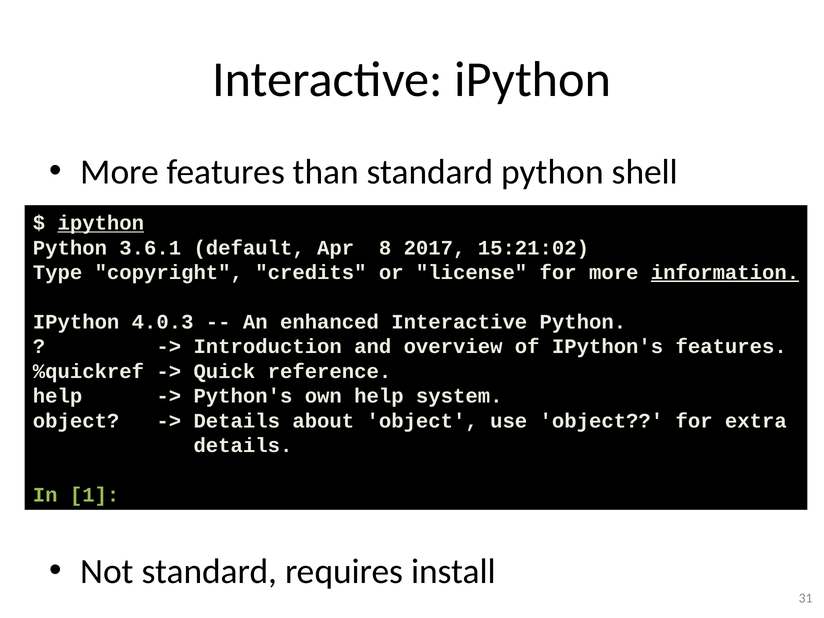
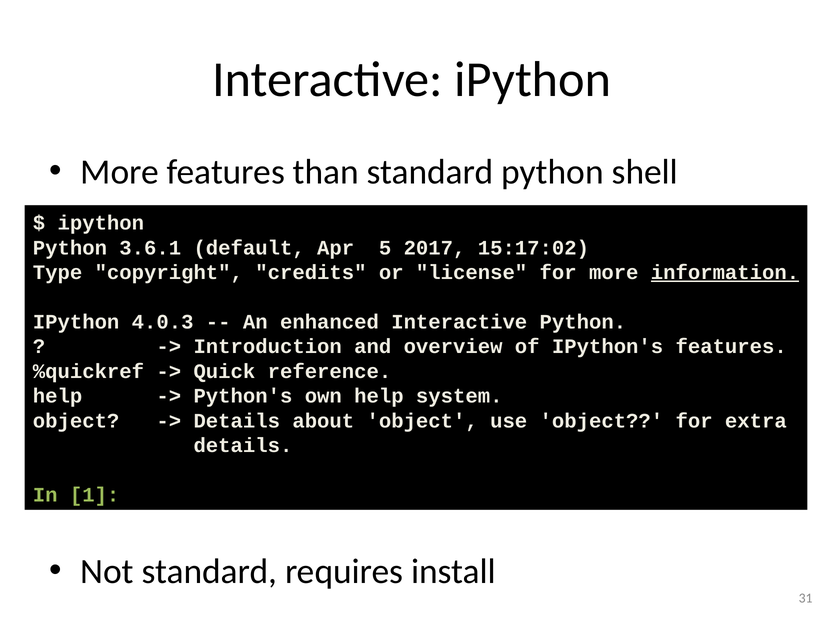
ipython at (101, 223) underline: present -> none
8: 8 -> 5
15:21:02: 15:21:02 -> 15:17:02
